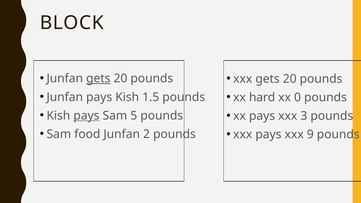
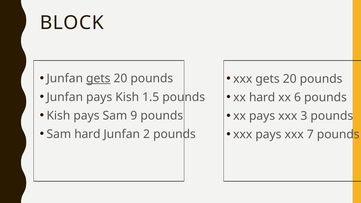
0: 0 -> 6
pays at (86, 116) underline: present -> none
5: 5 -> 9
Sam food: food -> hard
9: 9 -> 7
